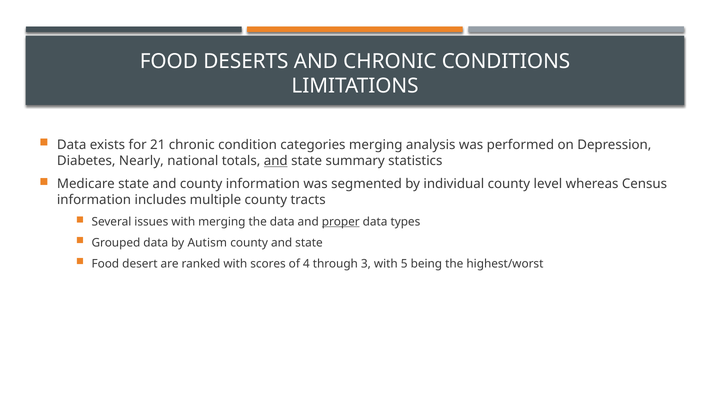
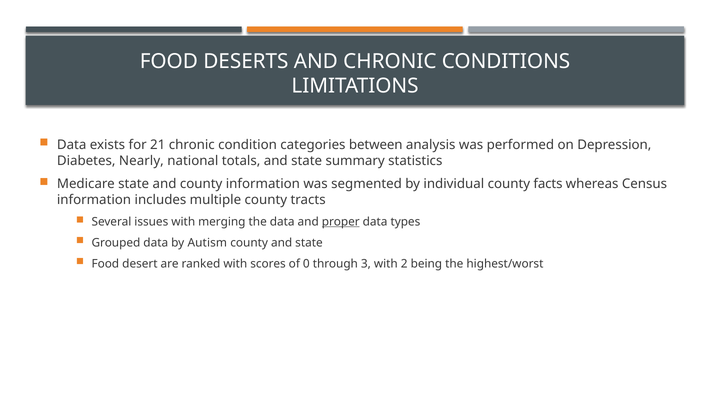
categories merging: merging -> between
and at (276, 161) underline: present -> none
level: level -> facts
4: 4 -> 0
5: 5 -> 2
